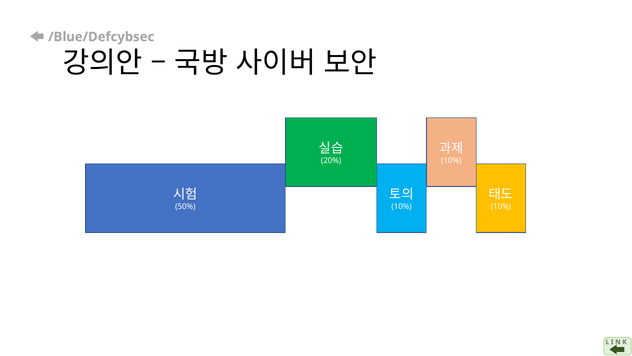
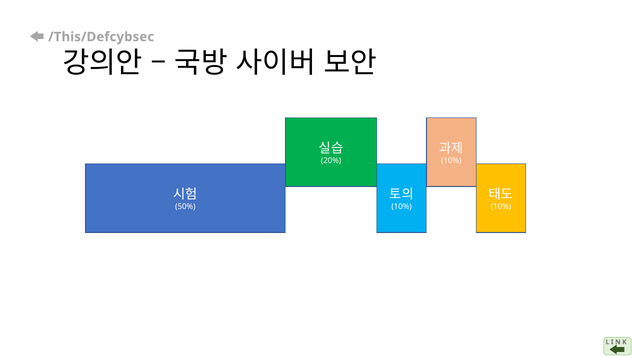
/Blue/Defcybsec: /Blue/Defcybsec -> /This/Defcybsec
